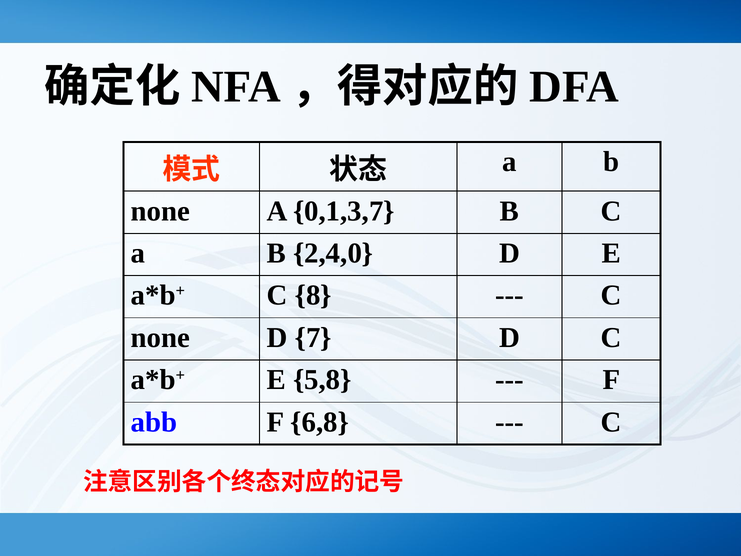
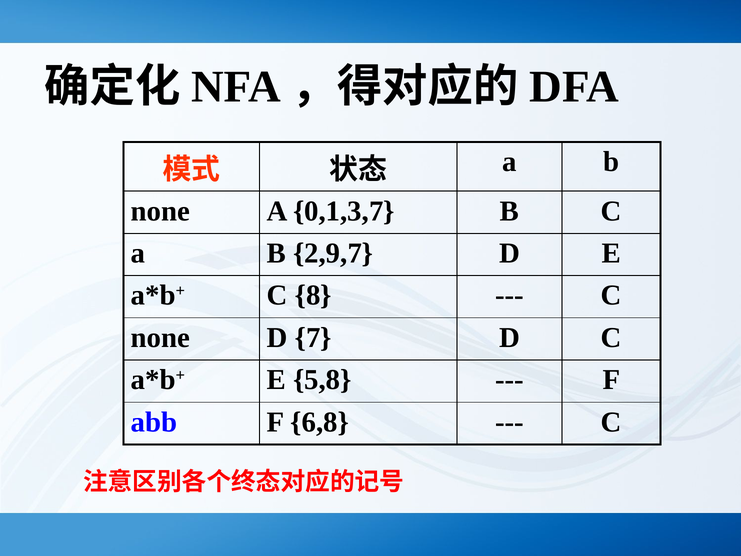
2,4,0: 2,4,0 -> 2,9,7
